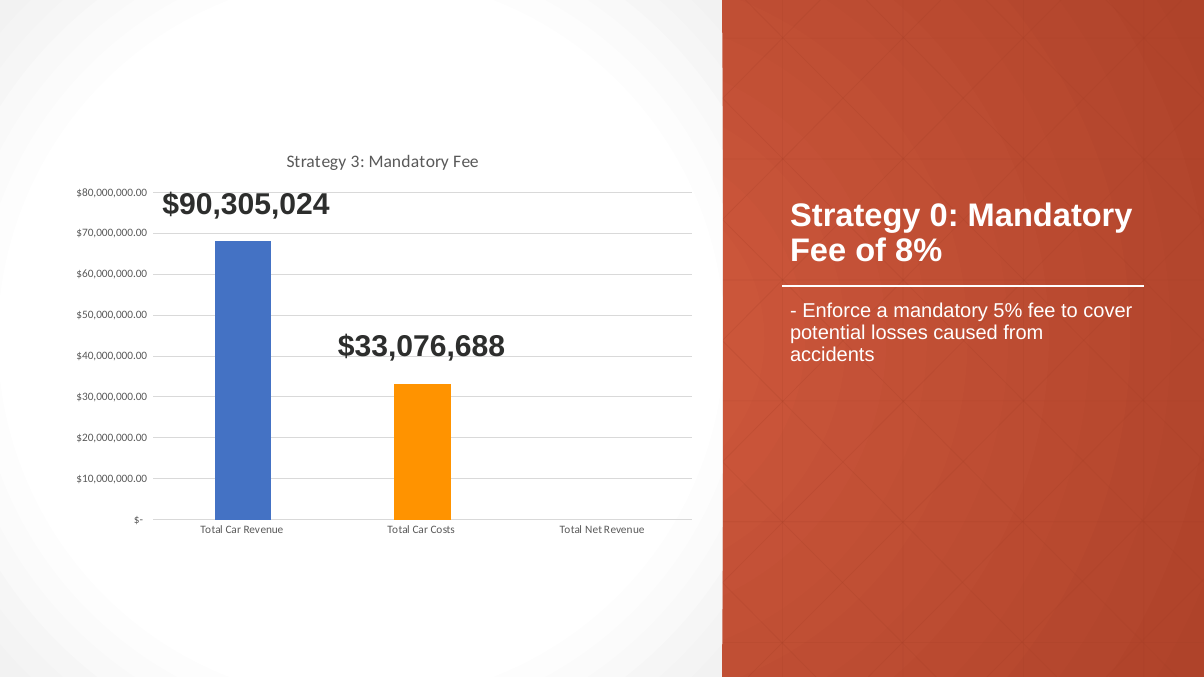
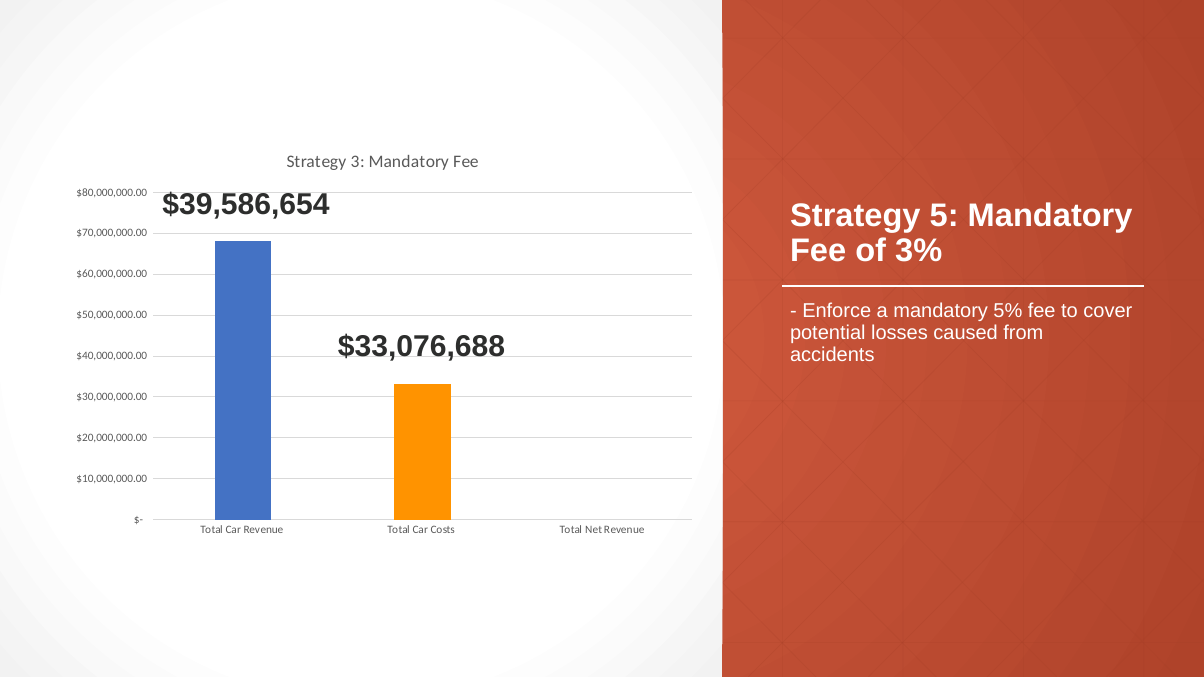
$90,305,024: $90,305,024 -> $39,586,654
0: 0 -> 5
8%: 8% -> 3%
